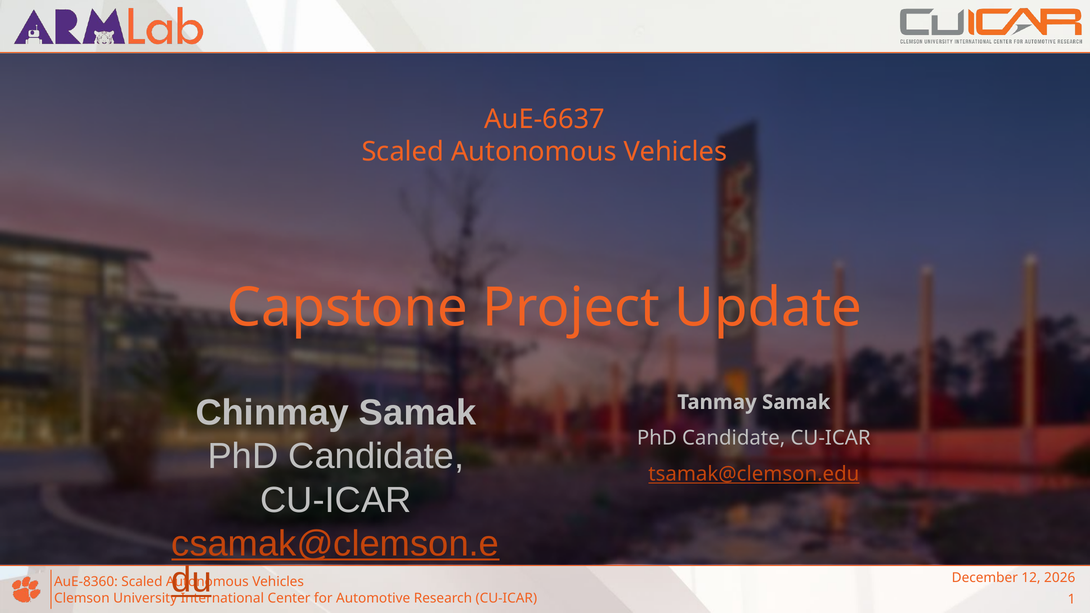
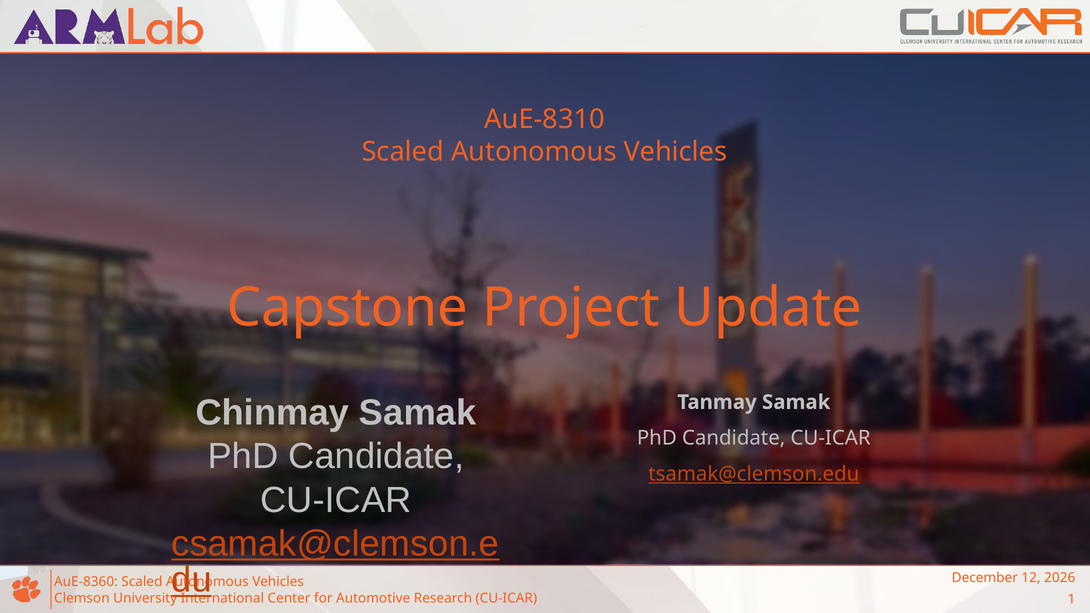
AuE-6637: AuE-6637 -> AuE-8310
